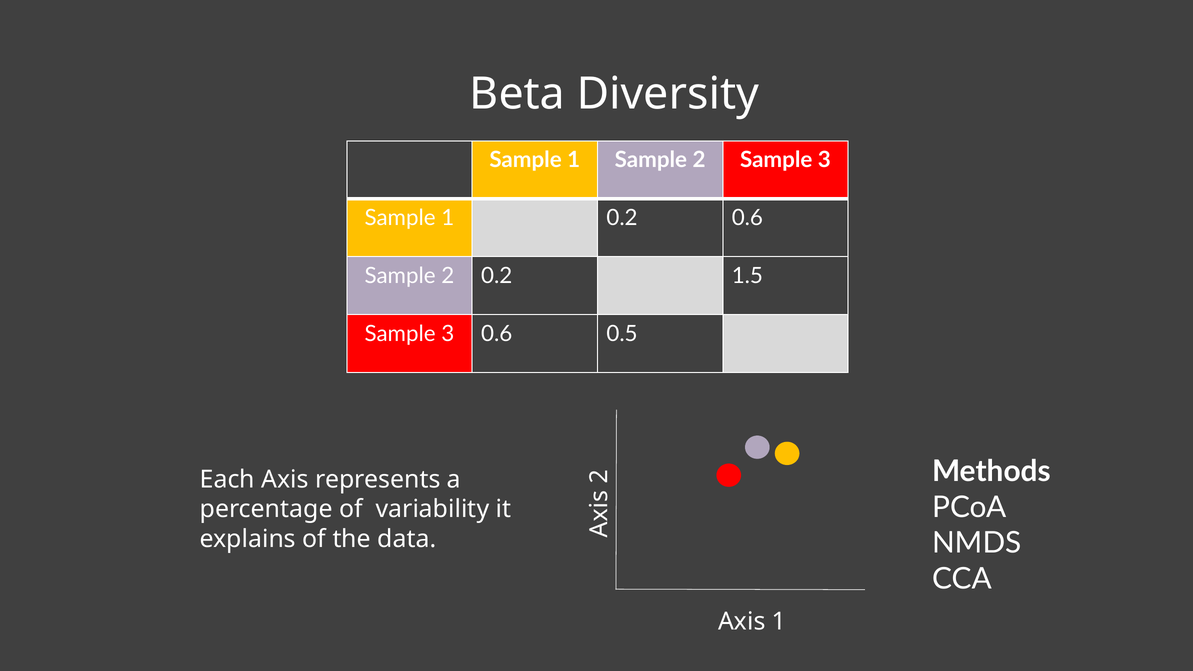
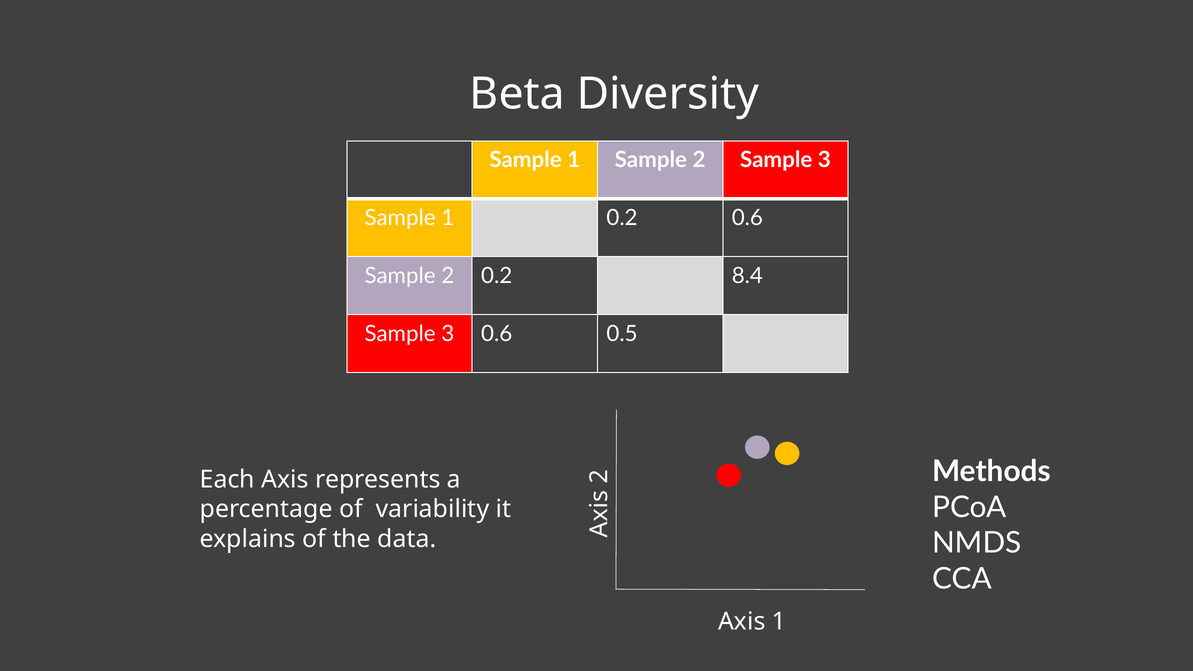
1.5: 1.5 -> 8.4
